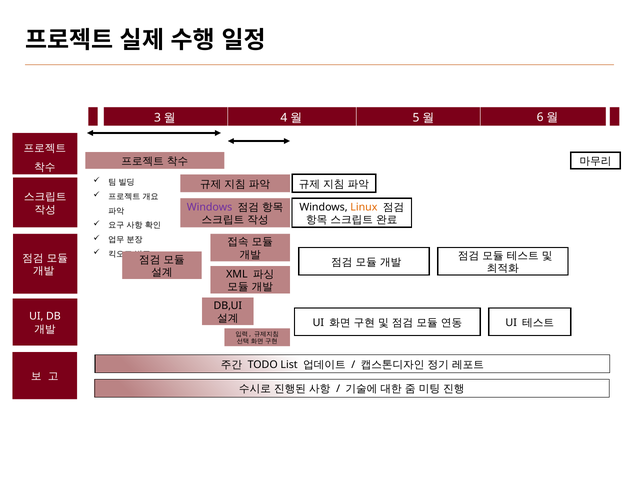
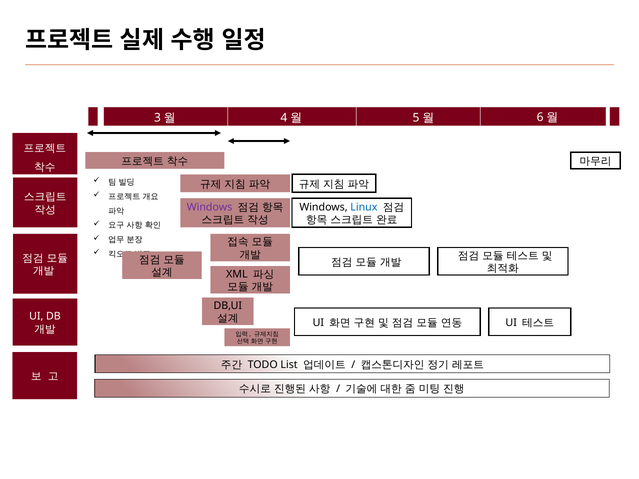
Linux colour: orange -> blue
